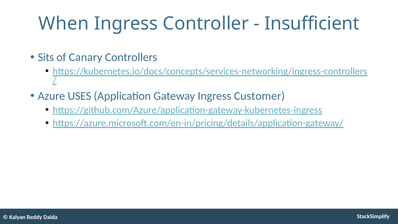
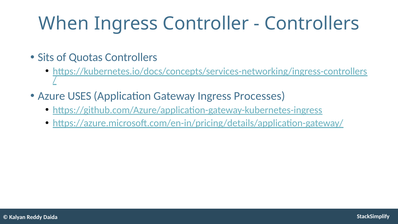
Insufficient at (312, 23): Insufficient -> Controllers
Canary: Canary -> Quotas
Customer: Customer -> Processes
